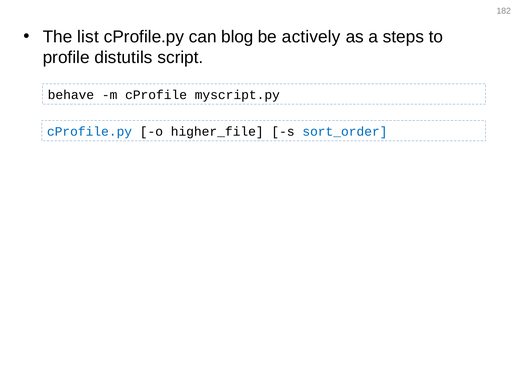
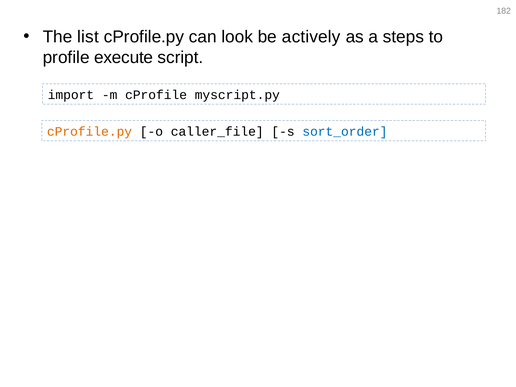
blog: blog -> look
distutils: distutils -> execute
behave: behave -> import
cProfile.py at (89, 132) colour: blue -> orange
higher_file: higher_file -> caller_file
